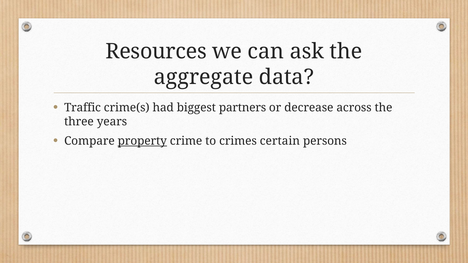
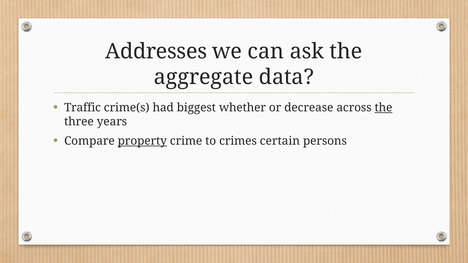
Resources: Resources -> Addresses
partners: partners -> whether
the at (384, 108) underline: none -> present
